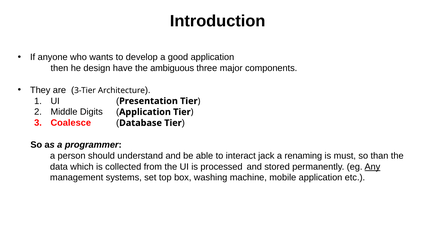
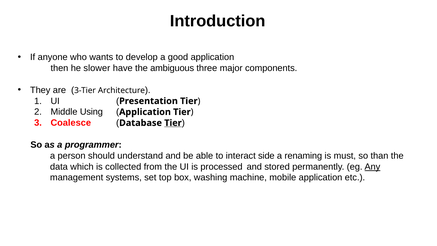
design: design -> slower
Digits: Digits -> Using
Tier at (173, 123) underline: none -> present
jack: jack -> side
